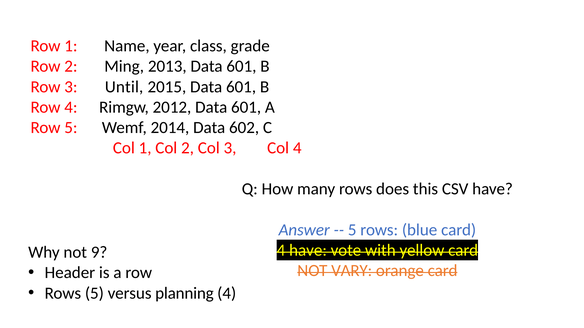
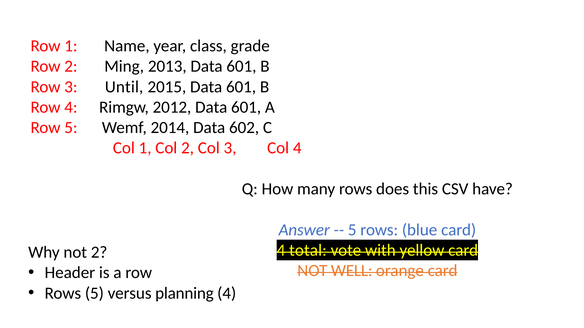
4 have: have -> total
not 9: 9 -> 2
VARY: VARY -> WELL
